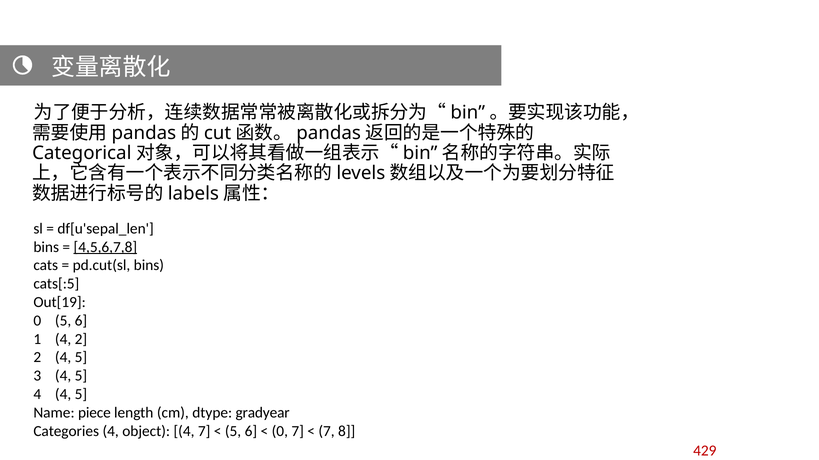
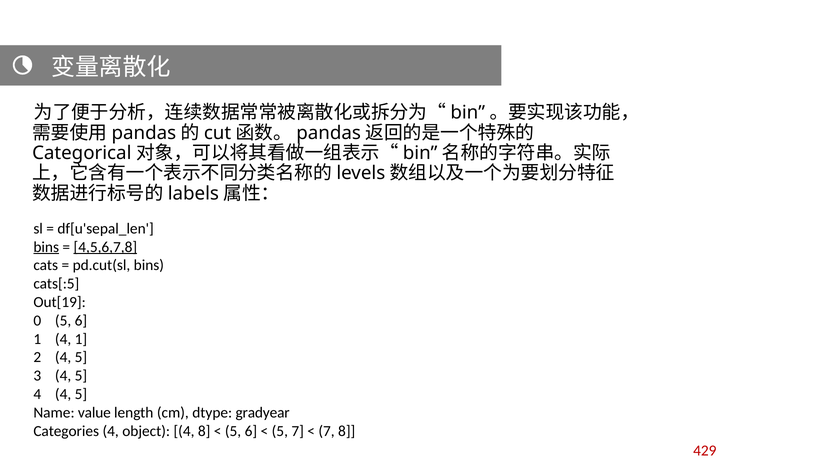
bins at (46, 247) underline: none -> present
4 2: 2 -> 1
piece: piece -> value
4 7: 7 -> 8
0 at (280, 432): 0 -> 5
